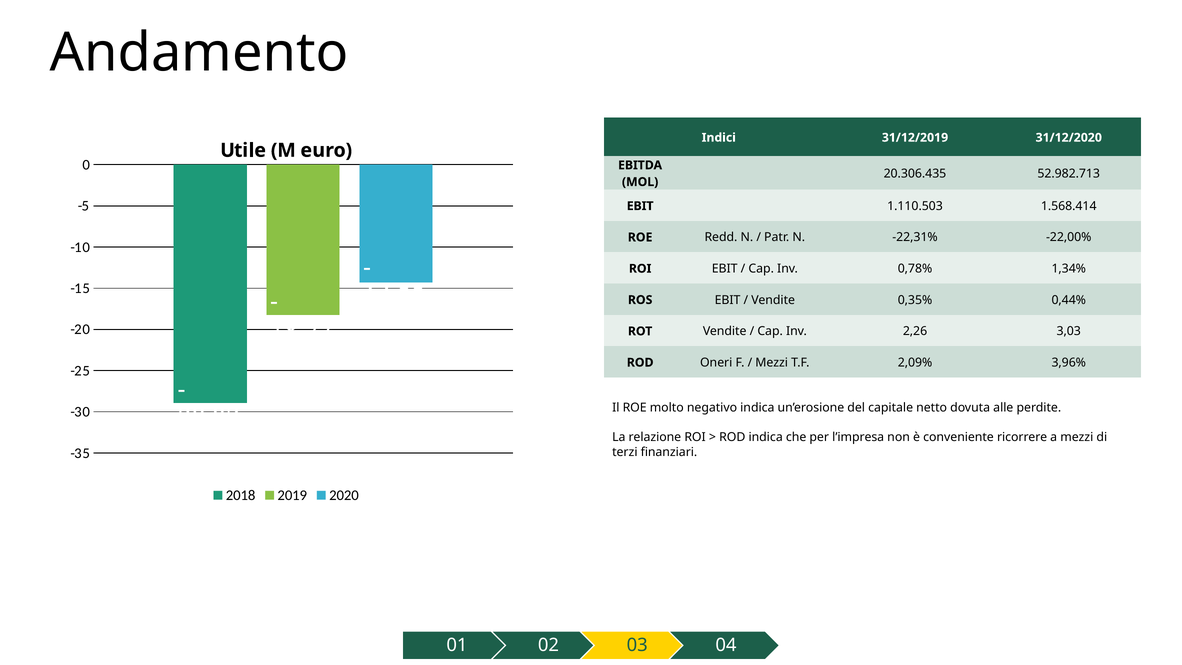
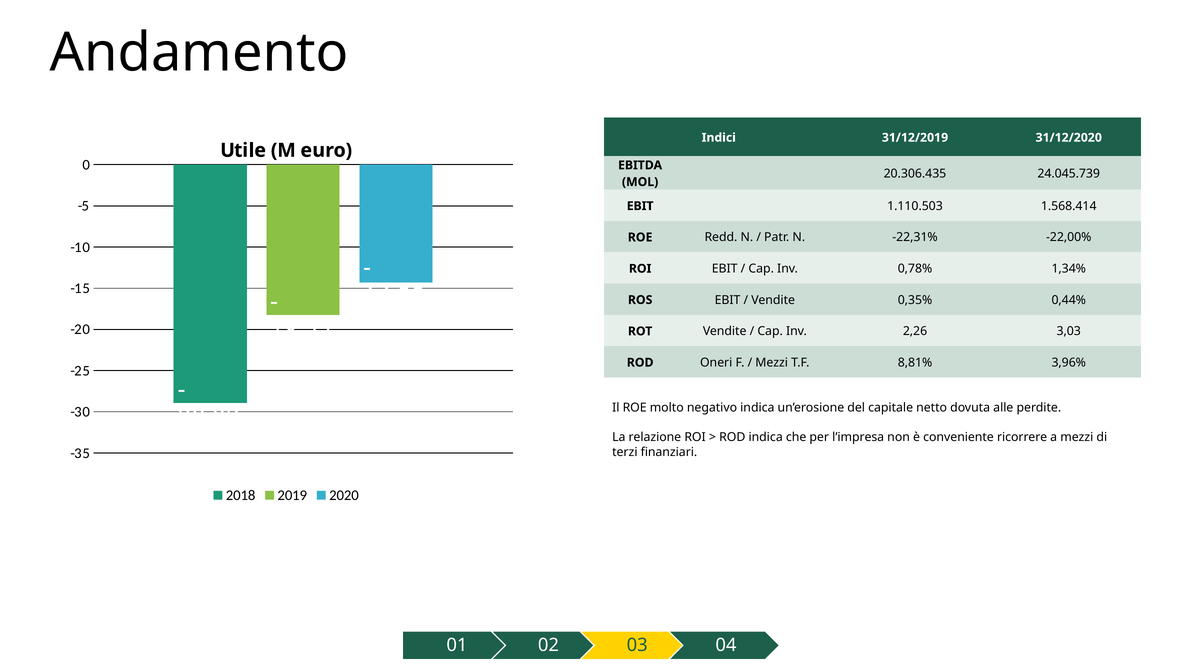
52.982.713: 52.982.713 -> 24.045.739
2,09%: 2,09% -> 8,81%
